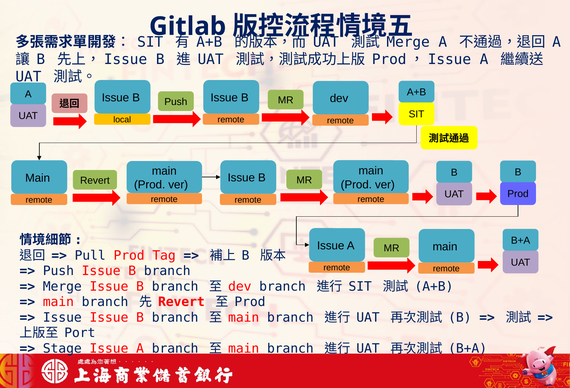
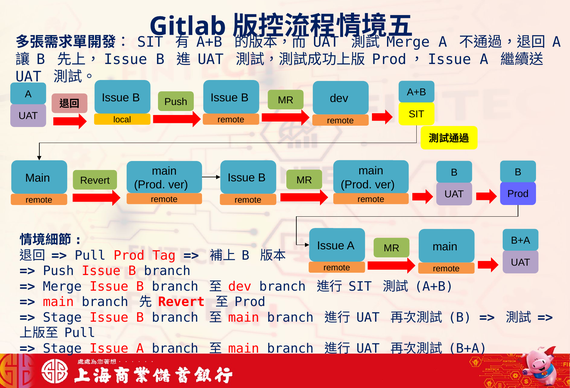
Issue at (62, 317): Issue -> Stage
Port at (80, 333): Port -> Pull
